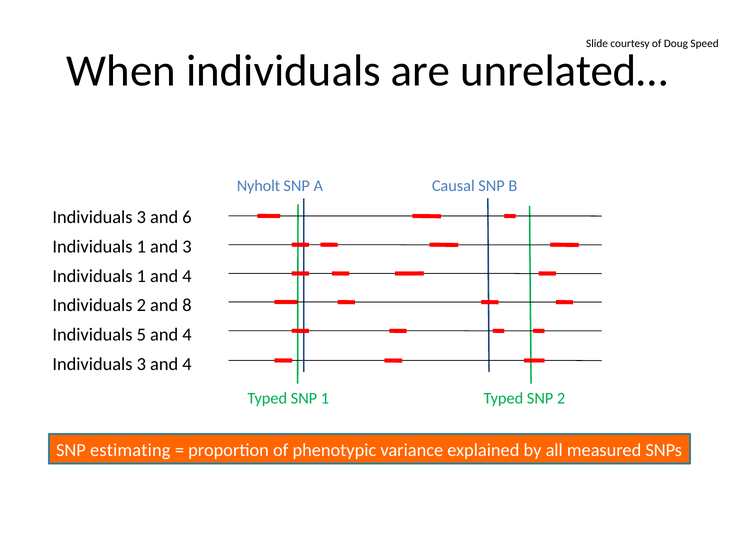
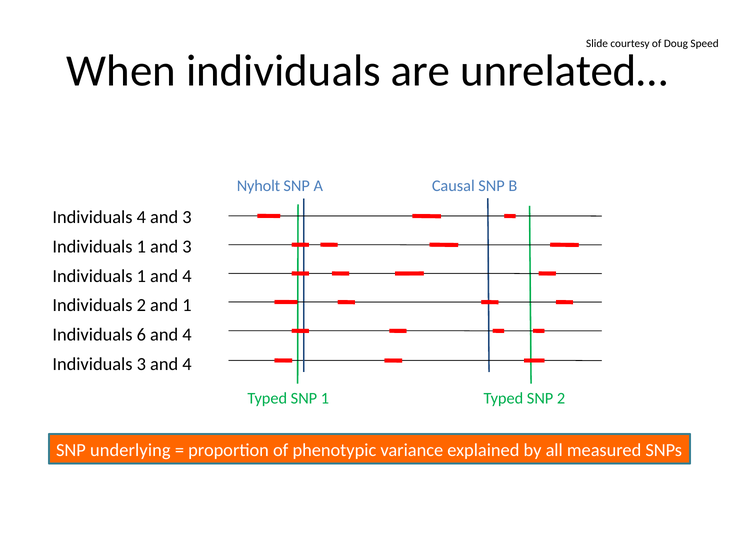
3 at (141, 217): 3 -> 4
6 at (187, 217): 6 -> 3
and 8: 8 -> 1
5: 5 -> 6
estimating: estimating -> underlying
